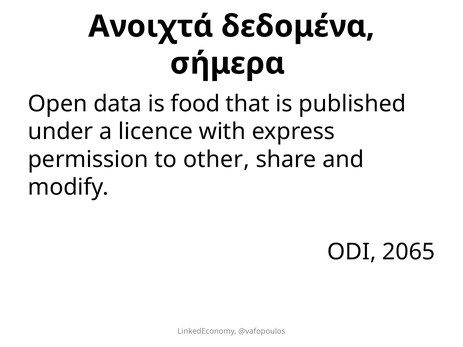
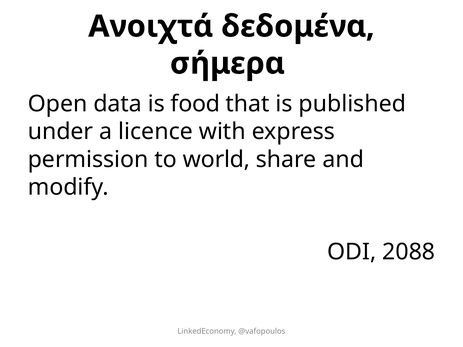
other: other -> world
2065: 2065 -> 2088
